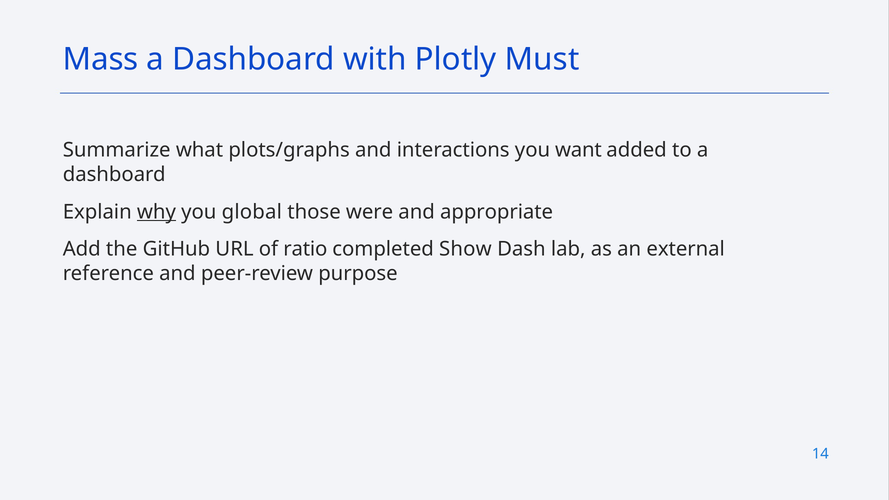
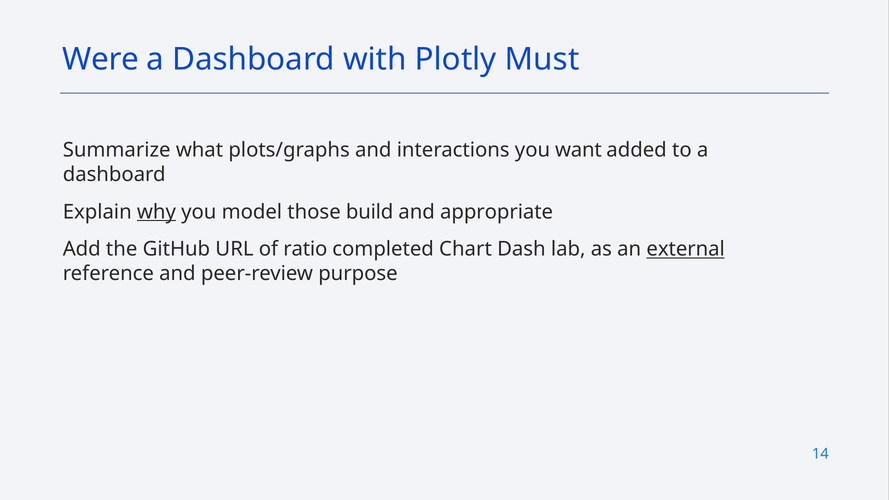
Mass: Mass -> Were
global: global -> model
were: were -> build
Show: Show -> Chart
external underline: none -> present
